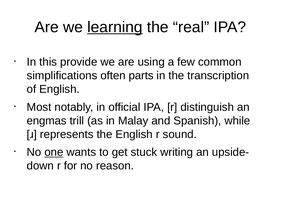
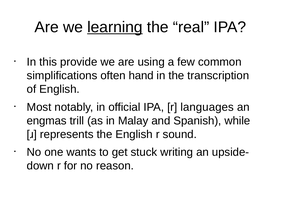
parts: parts -> hand
distinguish: distinguish -> languages
one underline: present -> none
